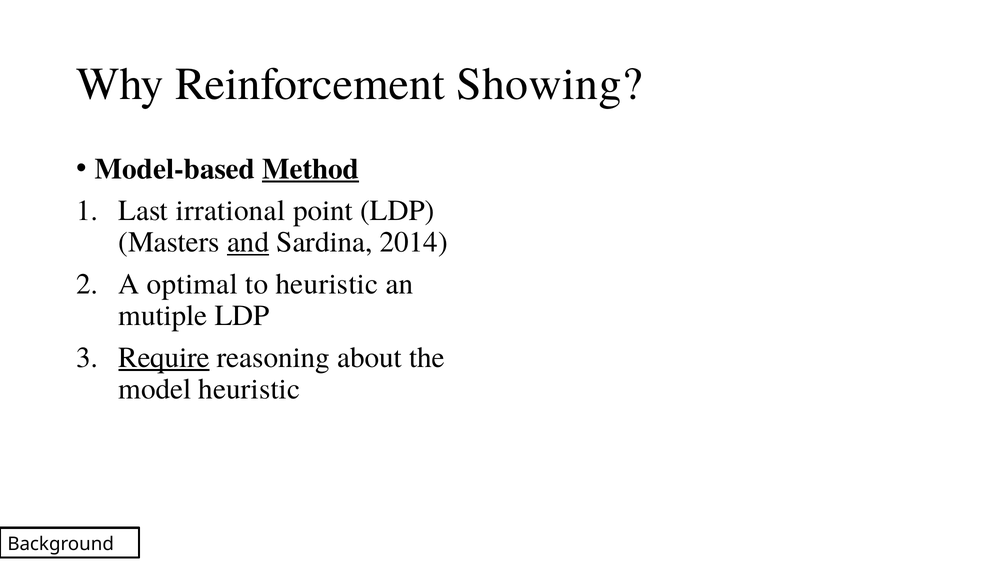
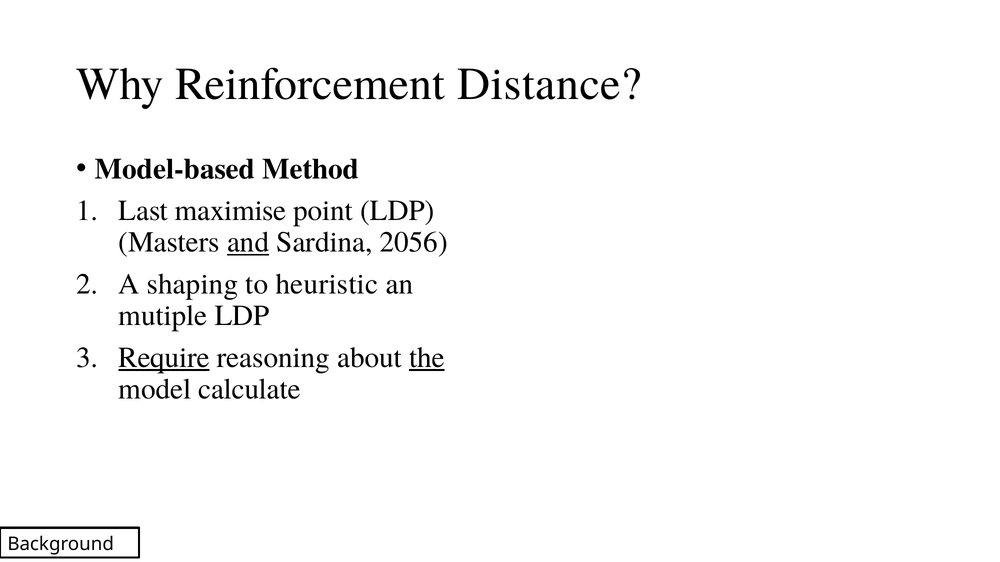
Showing: Showing -> Distance
Method underline: present -> none
irrational: irrational -> maximise
2014: 2014 -> 2056
optimal: optimal -> shaping
the underline: none -> present
model heuristic: heuristic -> calculate
